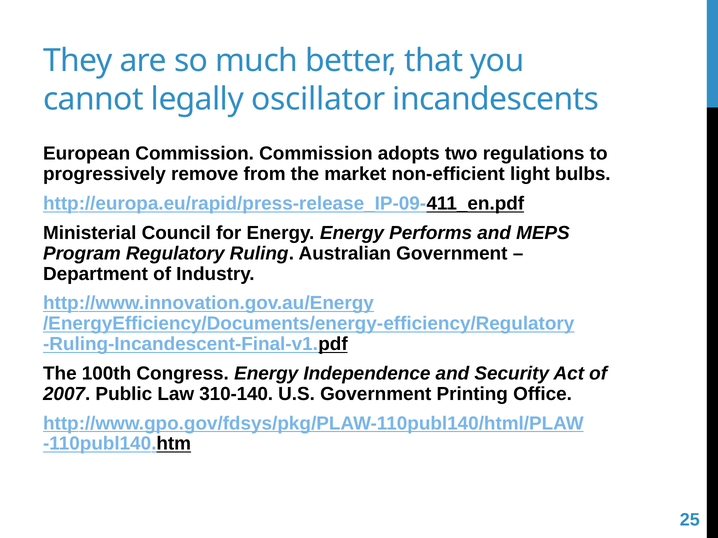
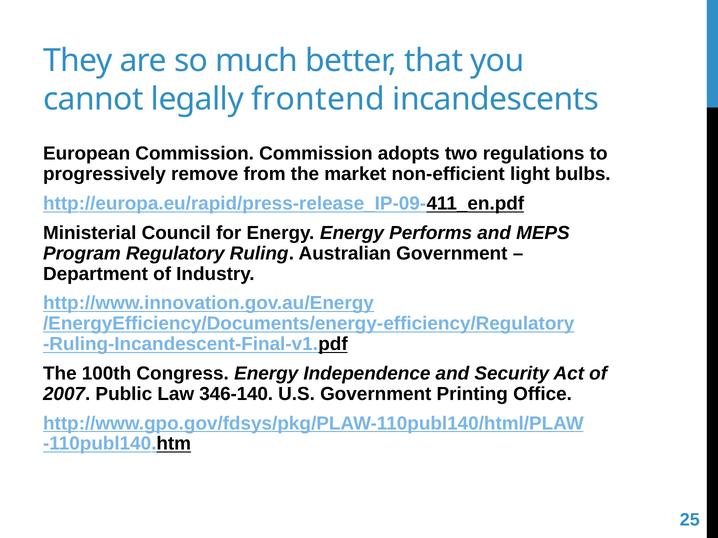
oscillator: oscillator -> frontend
310-140: 310-140 -> 346-140
